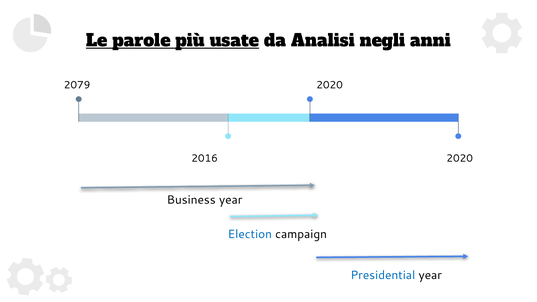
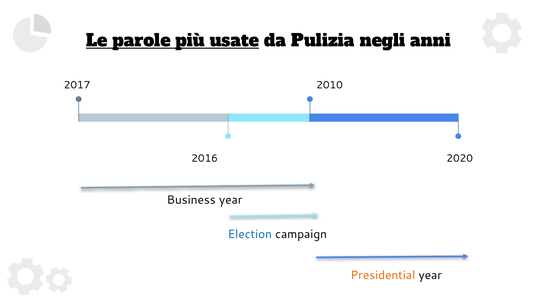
Analisi: Analisi -> Pulizia
2079: 2079 -> 2017
2020 at (330, 85): 2020 -> 2010
Presidential colour: blue -> orange
